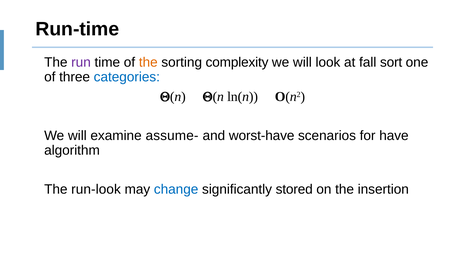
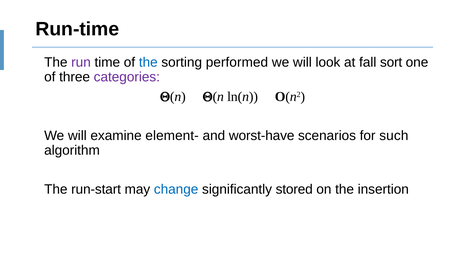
the at (148, 62) colour: orange -> blue
complexity: complexity -> performed
categories colour: blue -> purple
assume-: assume- -> element-
have: have -> such
run-look: run-look -> run-start
